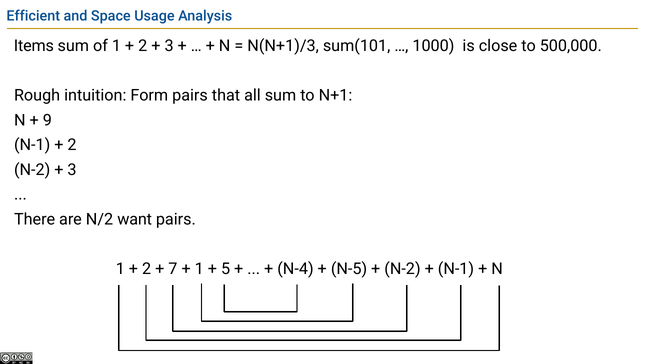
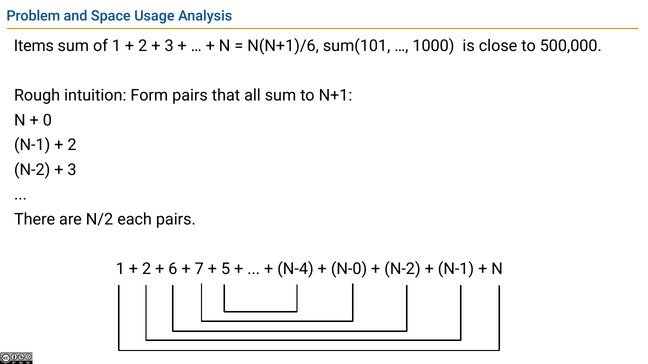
Efficient: Efficient -> Problem
N(N+1)/3: N(N+1)/3 -> N(N+1)/6
9: 9 -> 0
want: want -> each
7: 7 -> 6
1 at (199, 269): 1 -> 7
N-5: N-5 -> N-0
